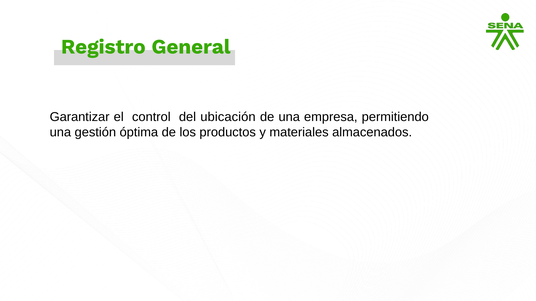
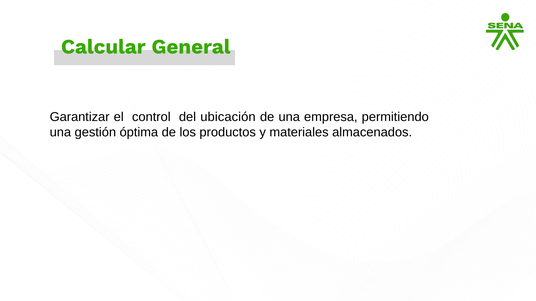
Registro: Registro -> Calcular
